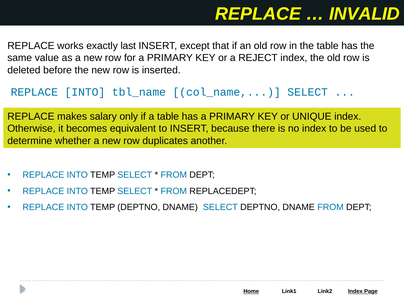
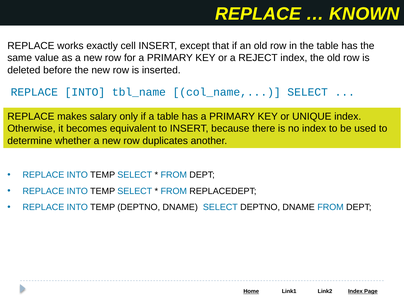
INVALID: INVALID -> KNOWN
last: last -> cell
